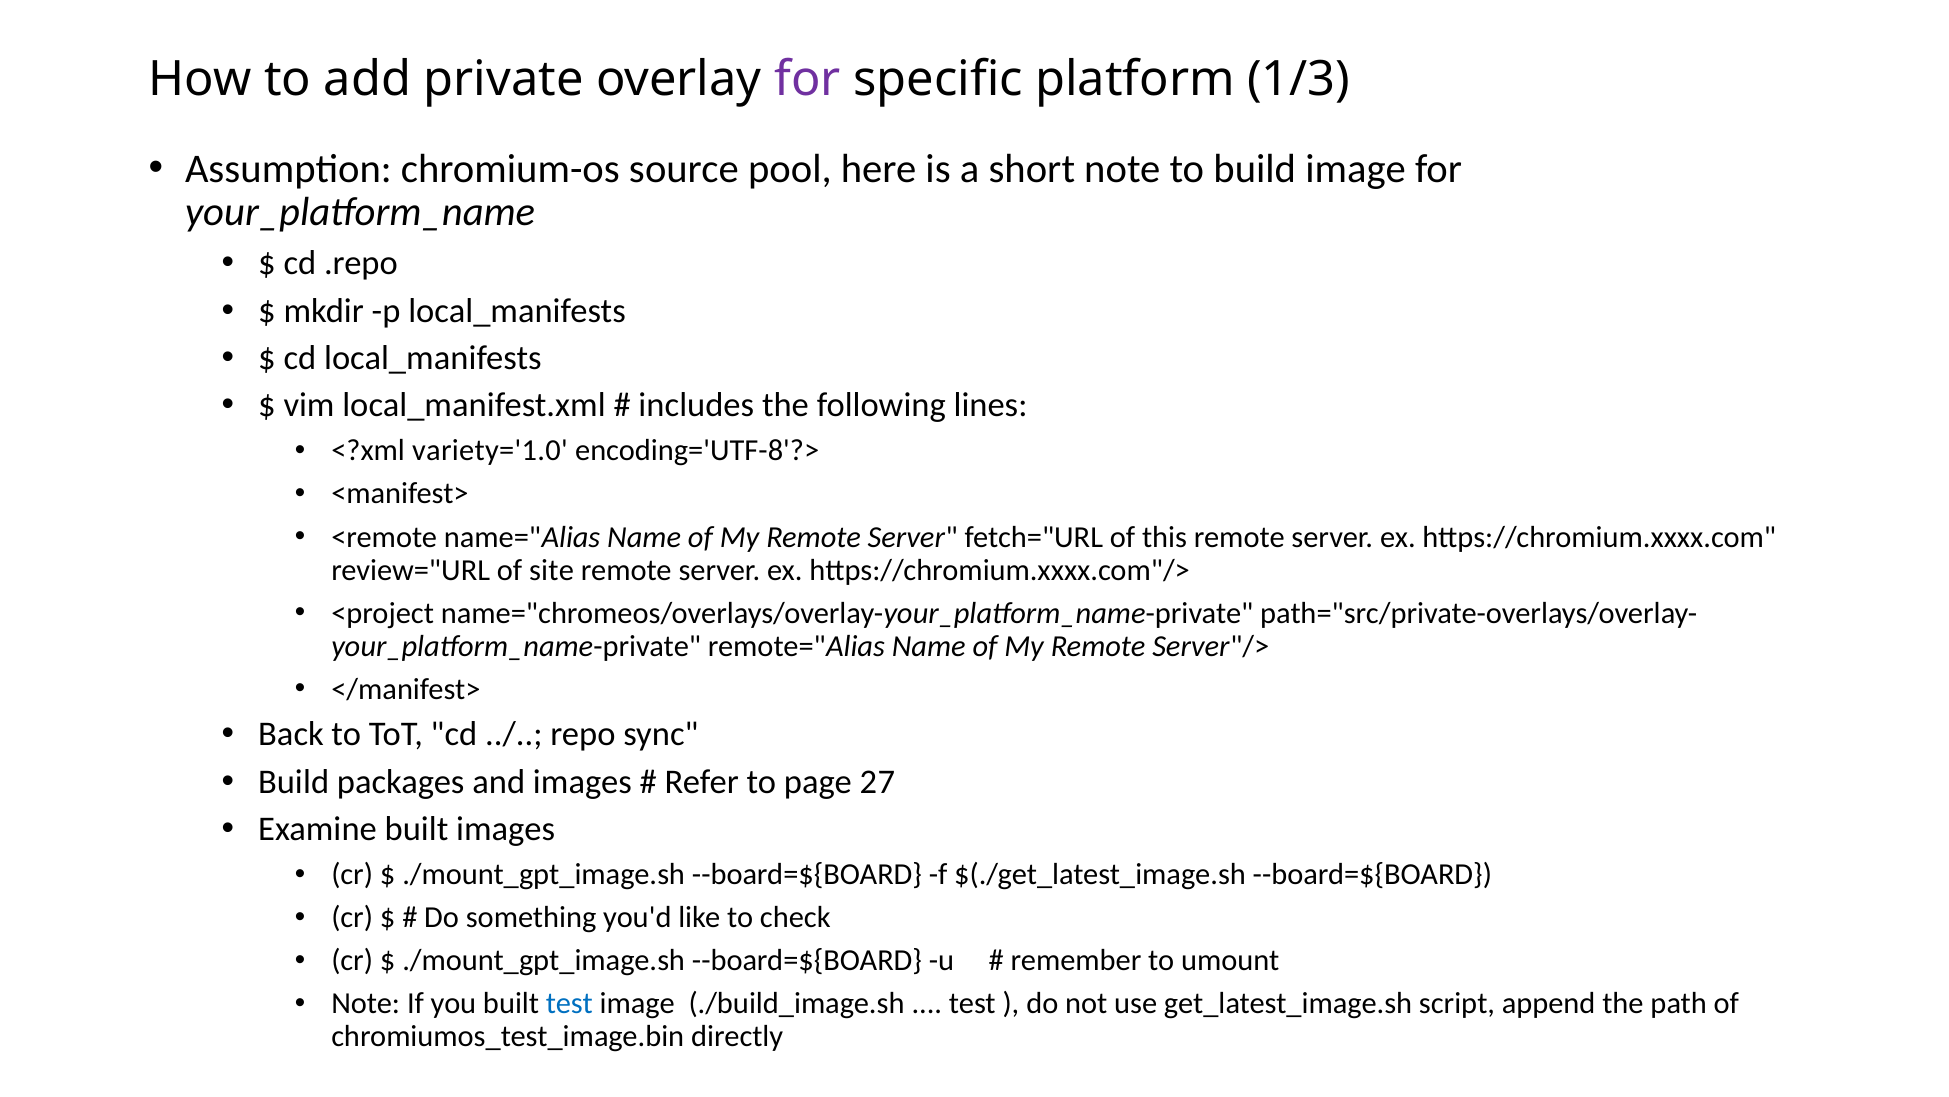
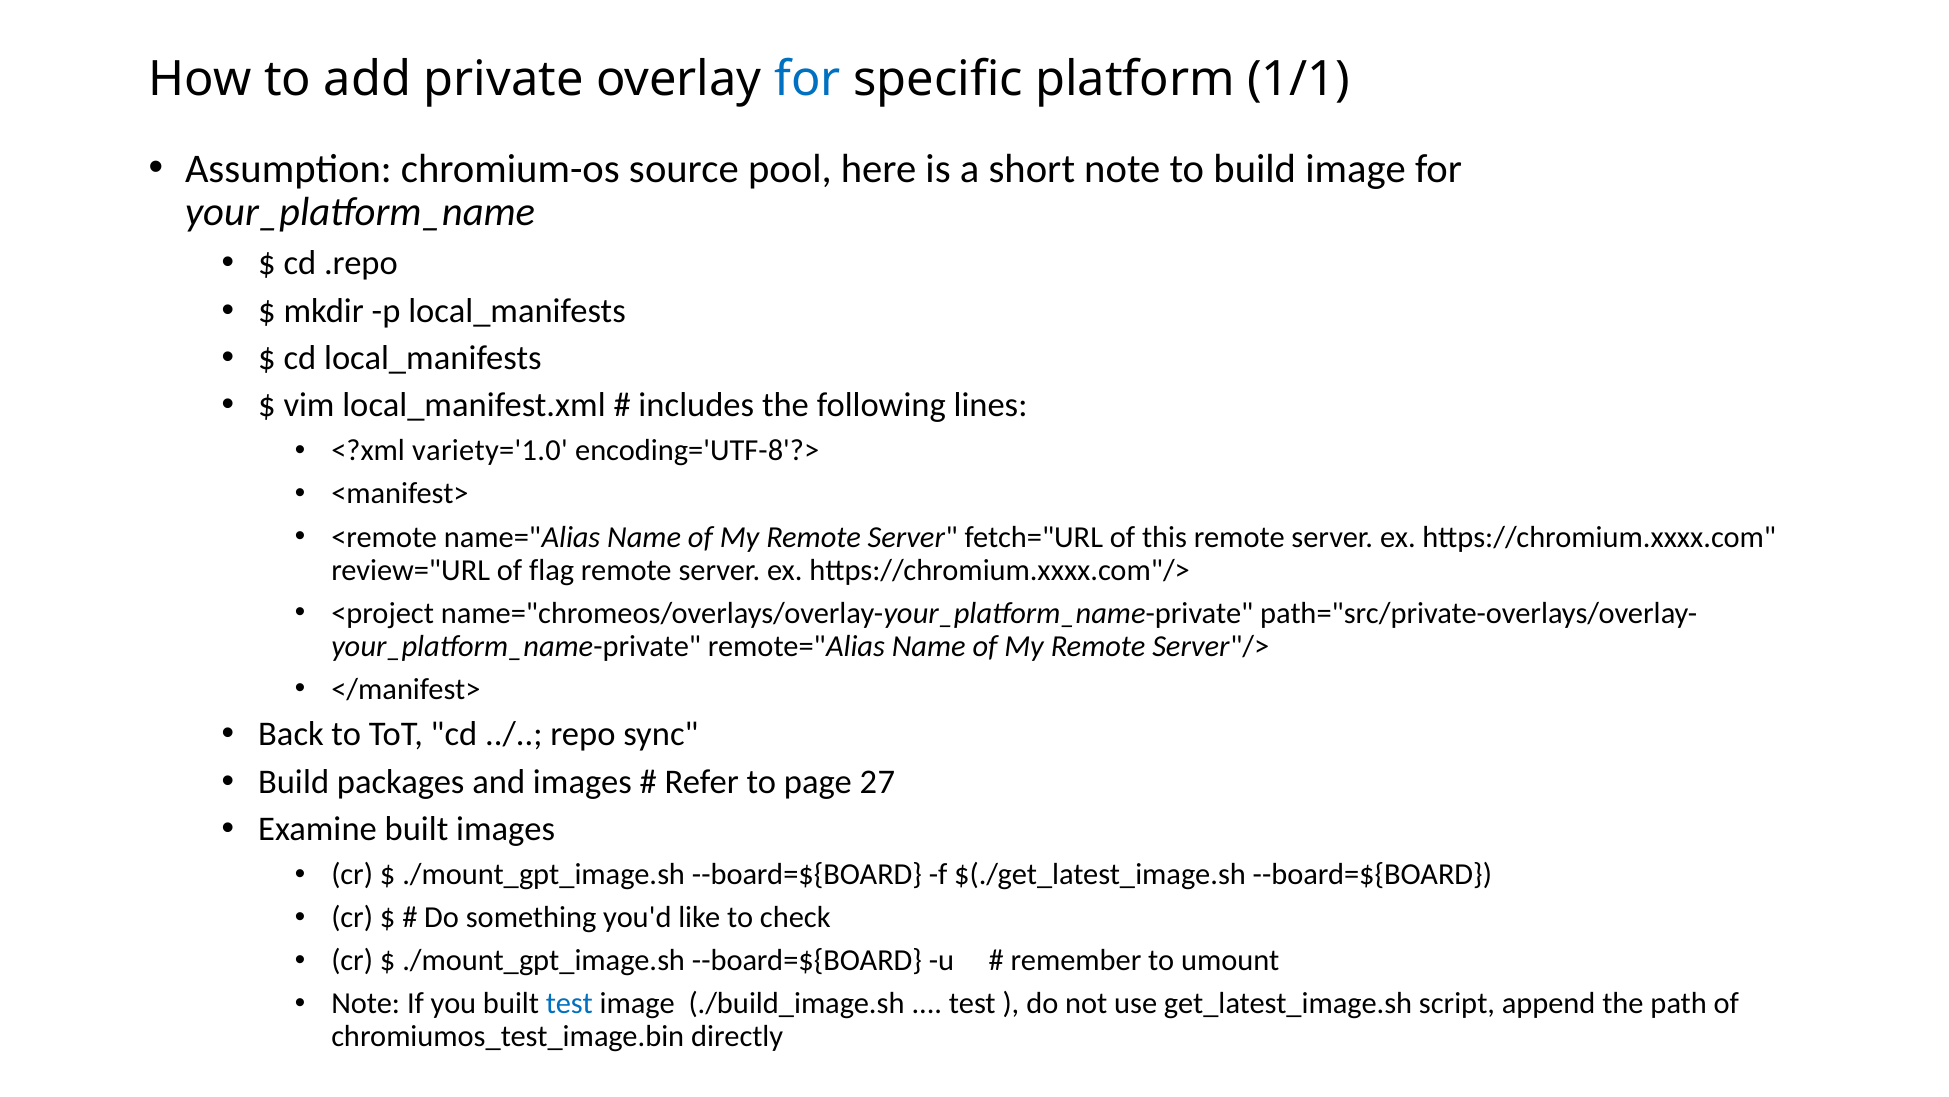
for at (808, 79) colour: purple -> blue
1/3: 1/3 -> 1/1
site: site -> flag
